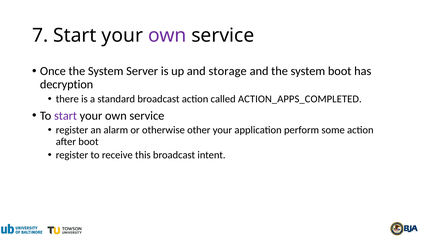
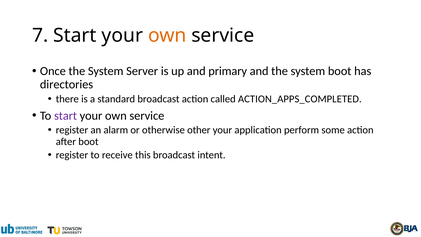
own at (167, 35) colour: purple -> orange
storage: storage -> primary
decryption: decryption -> directories
